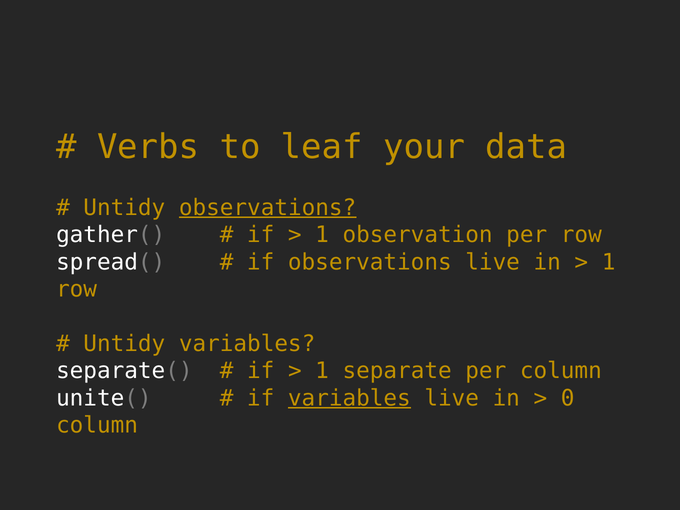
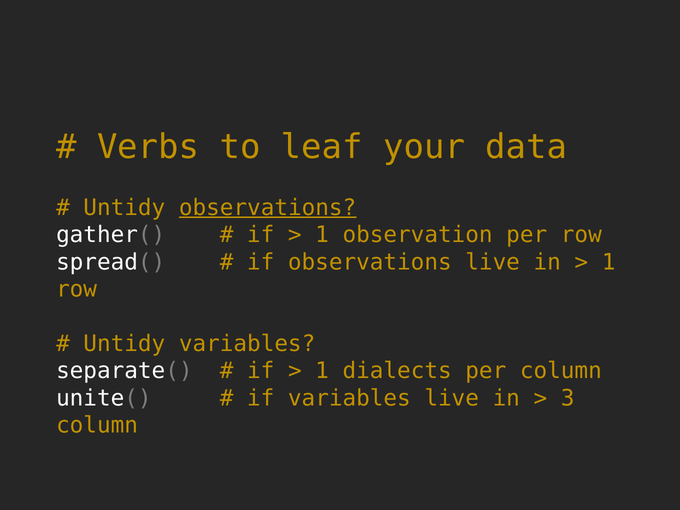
separate: separate -> dialects
variables at (349, 398) underline: present -> none
0: 0 -> 3
